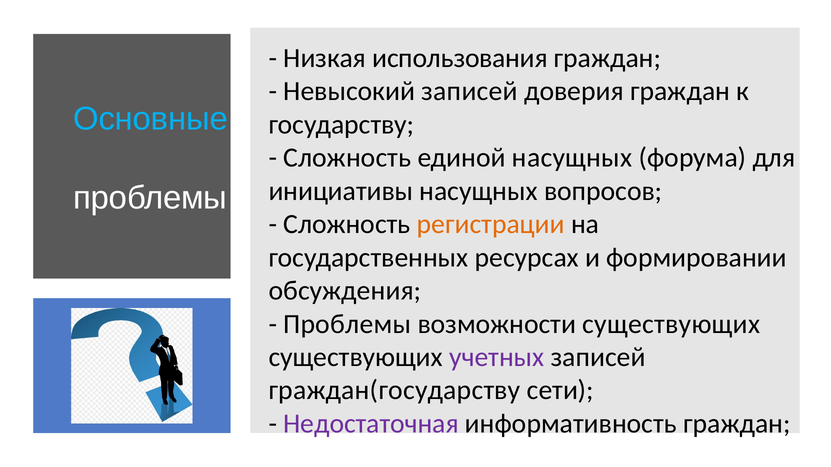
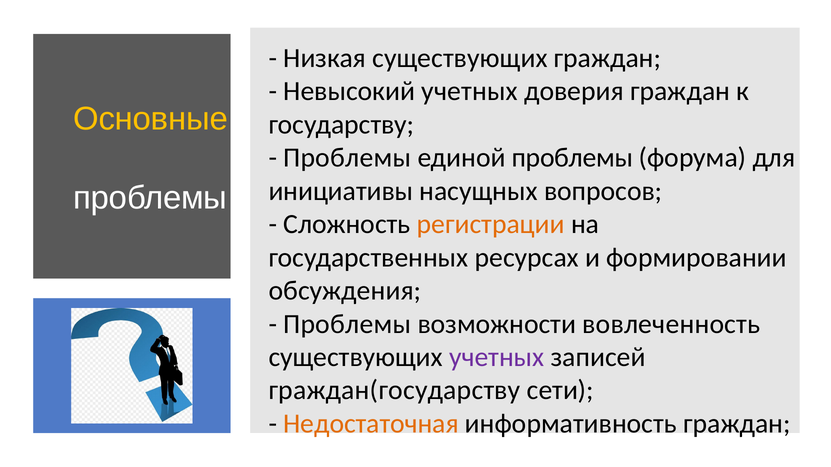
Низкая использования: использования -> существующих
Невысокий записей: записей -> учетных
Основные colour: light blue -> yellow
Сложность at (347, 158): Сложность -> Проблемы
единой насущных: насущных -> проблемы
возможности существующих: существующих -> вовлеченность
Недостаточная colour: purple -> orange
